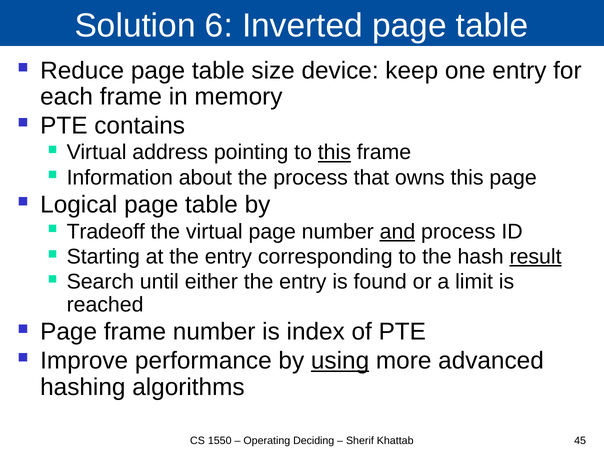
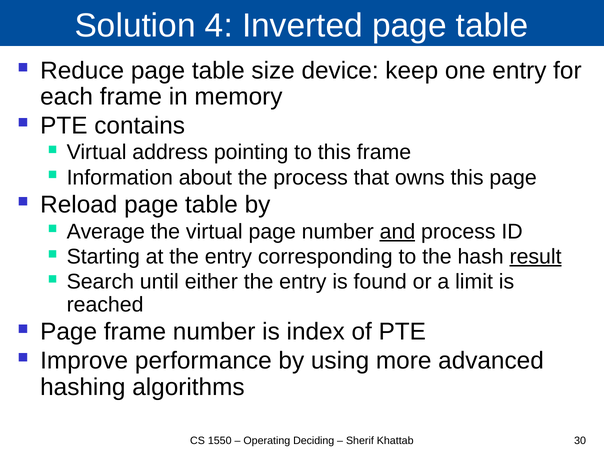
6: 6 -> 4
this at (334, 152) underline: present -> none
Logical: Logical -> Reload
Tradeoff: Tradeoff -> Average
using underline: present -> none
45: 45 -> 30
